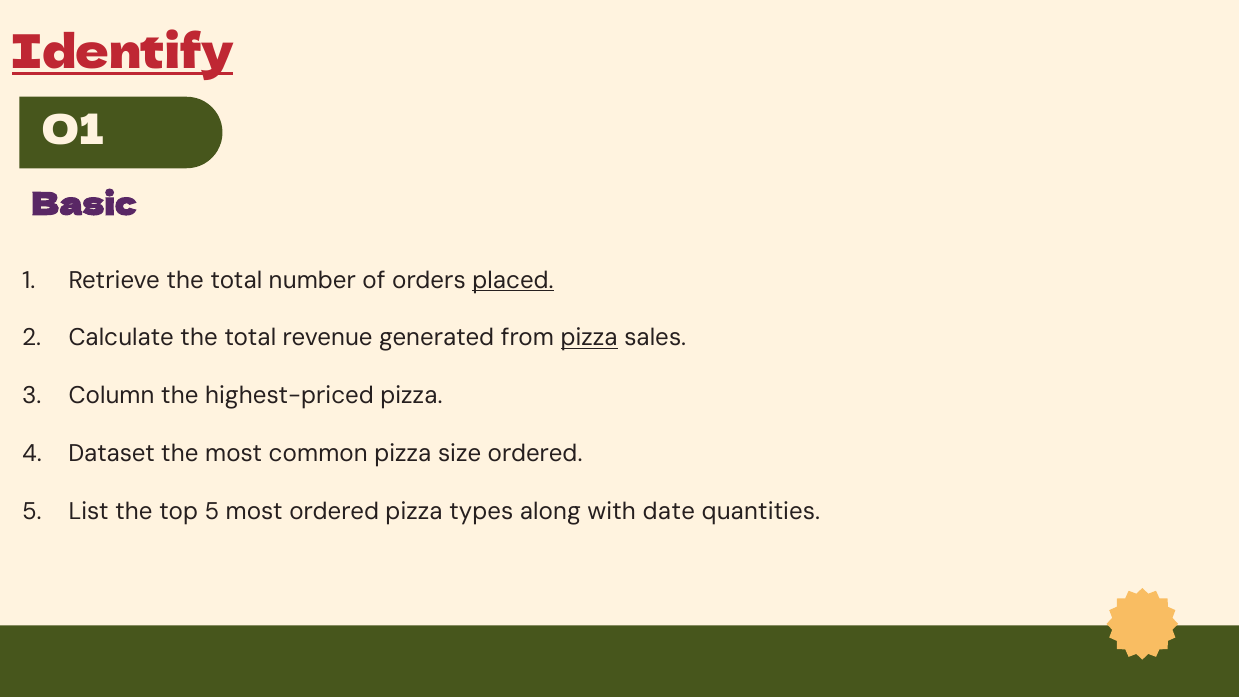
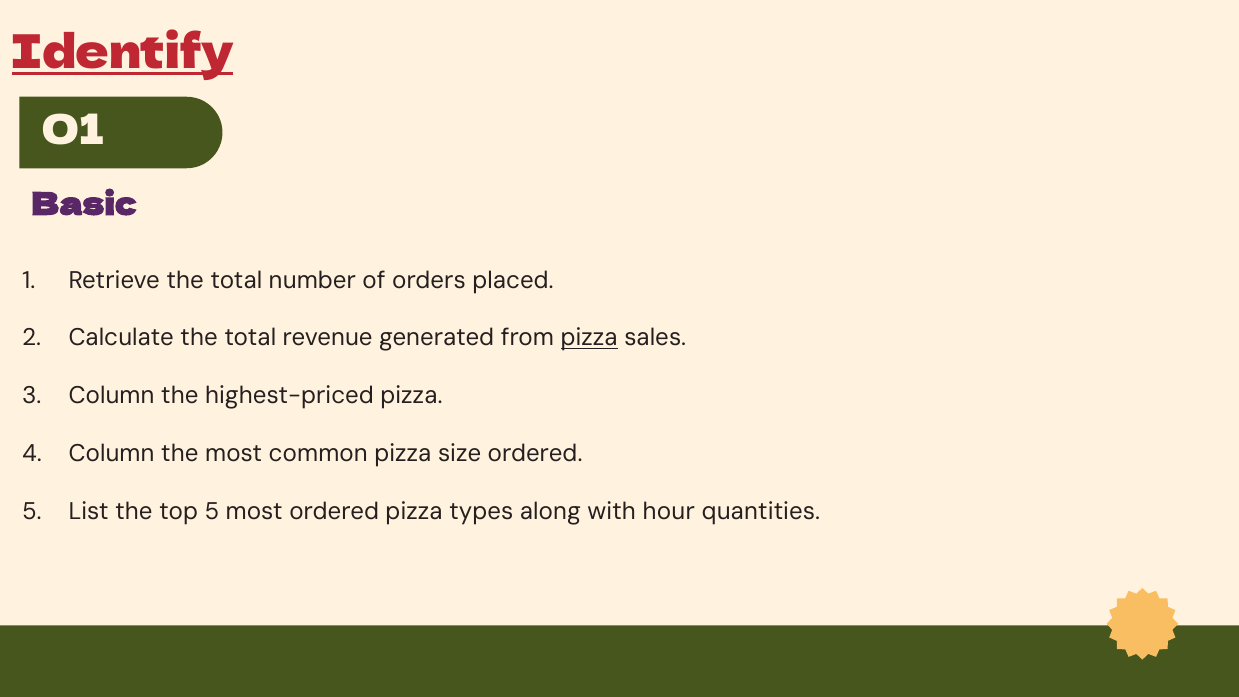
placed underline: present -> none
Dataset at (112, 454): Dataset -> Column
date: date -> hour
